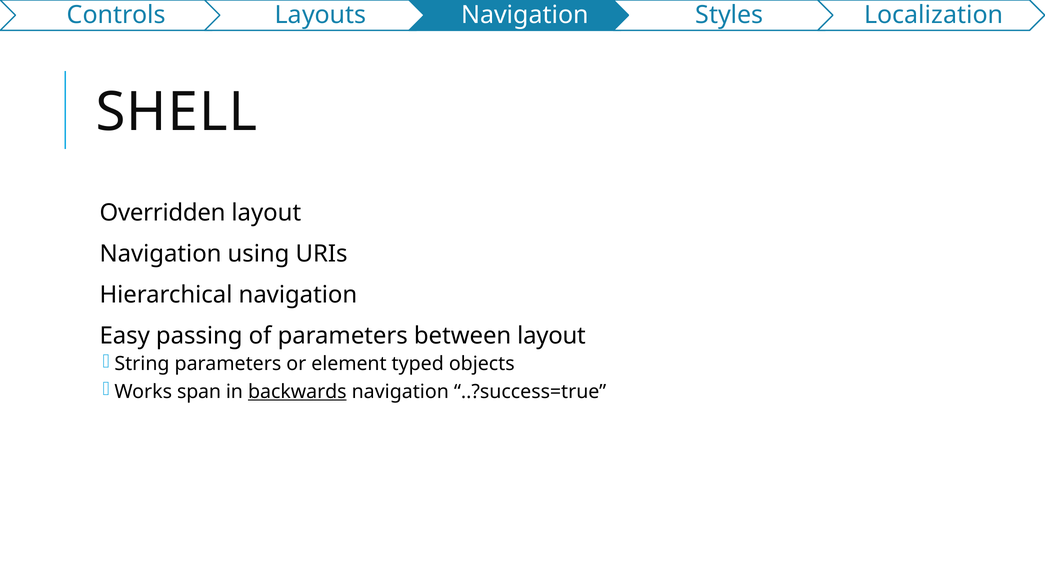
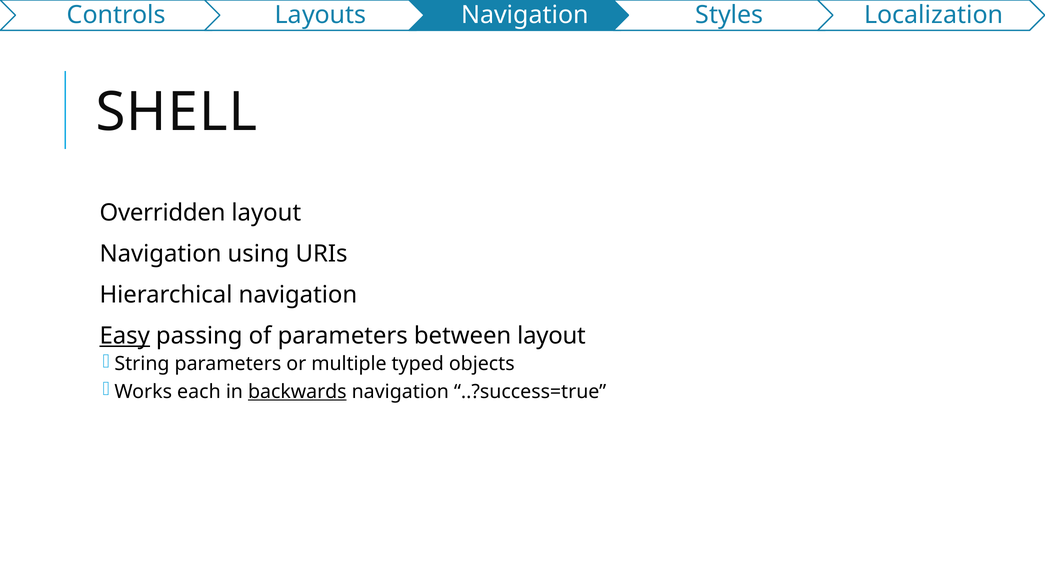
Easy underline: none -> present
element: element -> multiple
span: span -> each
